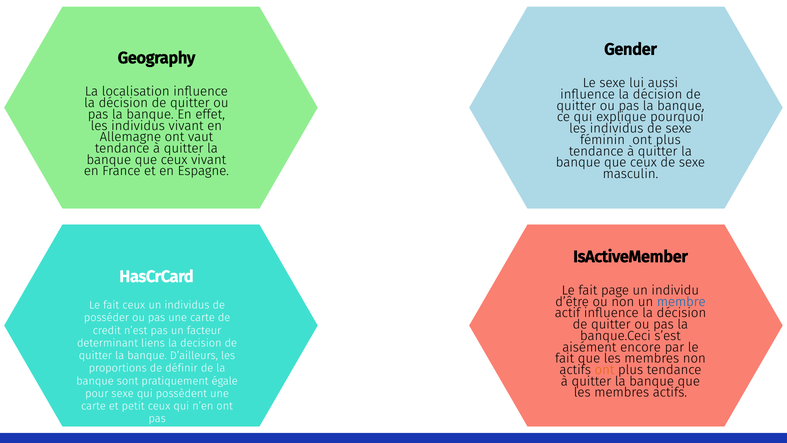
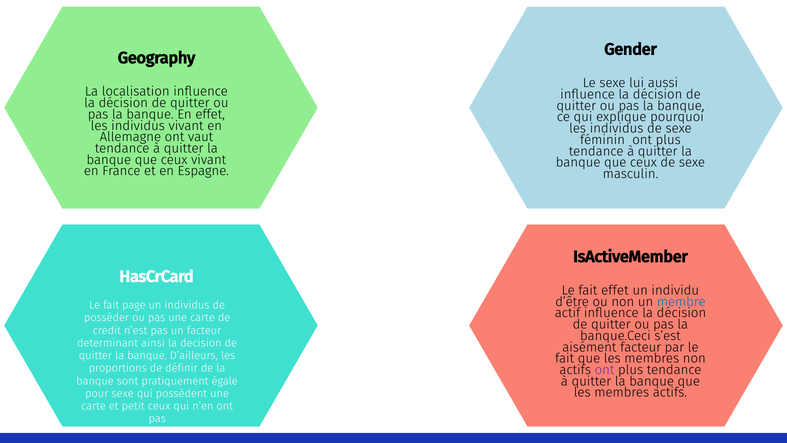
fait page: page -> effet
fait ceux: ceux -> page
liens: liens -> ainsi
aisément encore: encore -> facteur
ont at (605, 370) colour: orange -> purple
